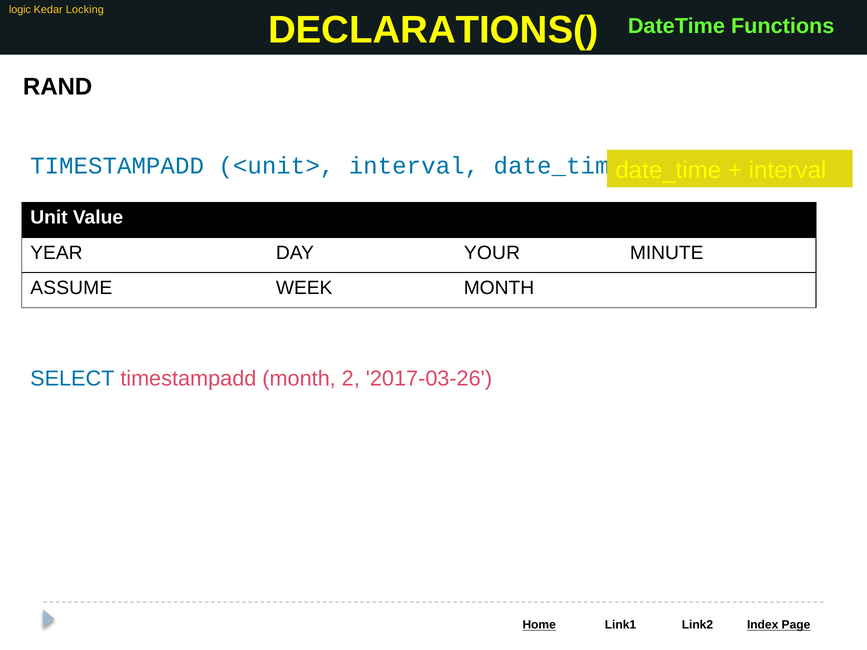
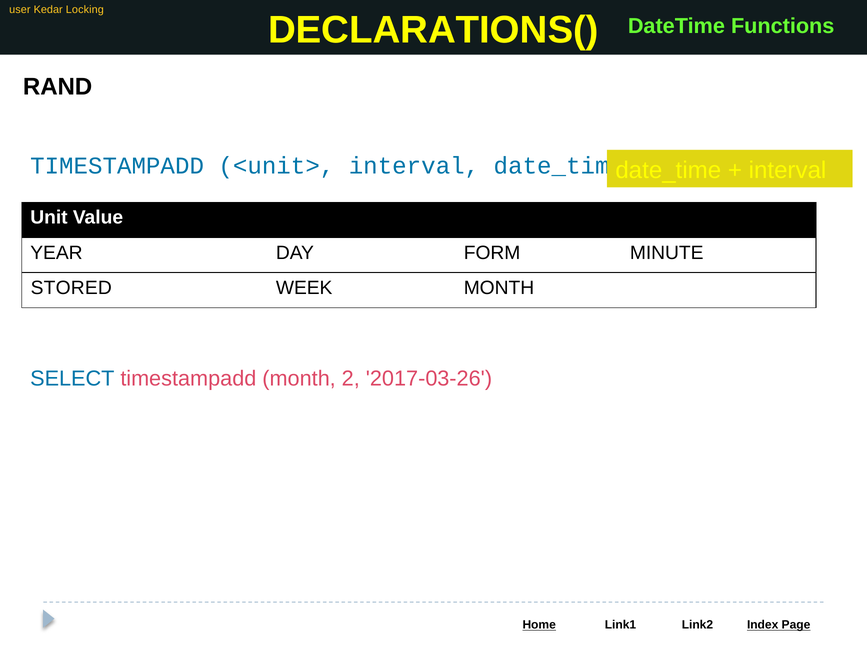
logic: logic -> user
YOUR: YOUR -> FORM
ASSUME: ASSUME -> STORED
